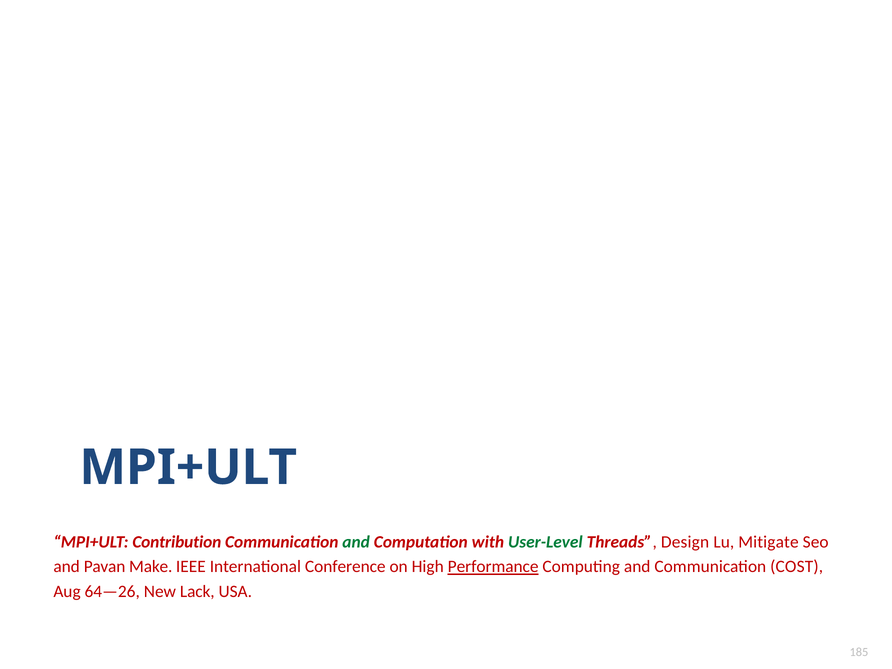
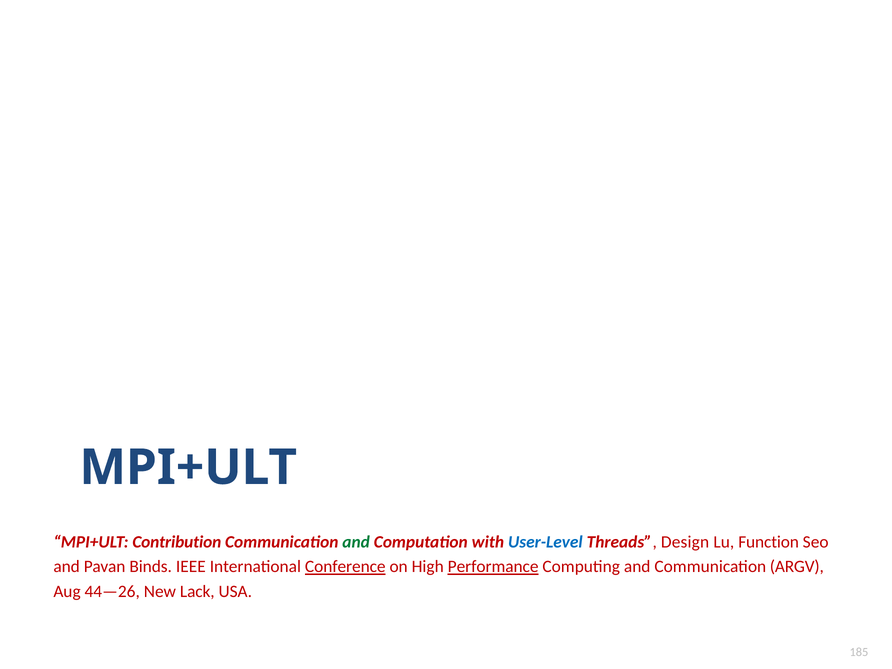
User-Level colour: green -> blue
Mitigate: Mitigate -> Function
Make: Make -> Binds
Conference underline: none -> present
COST: COST -> ARGV
64—26: 64—26 -> 44—26
